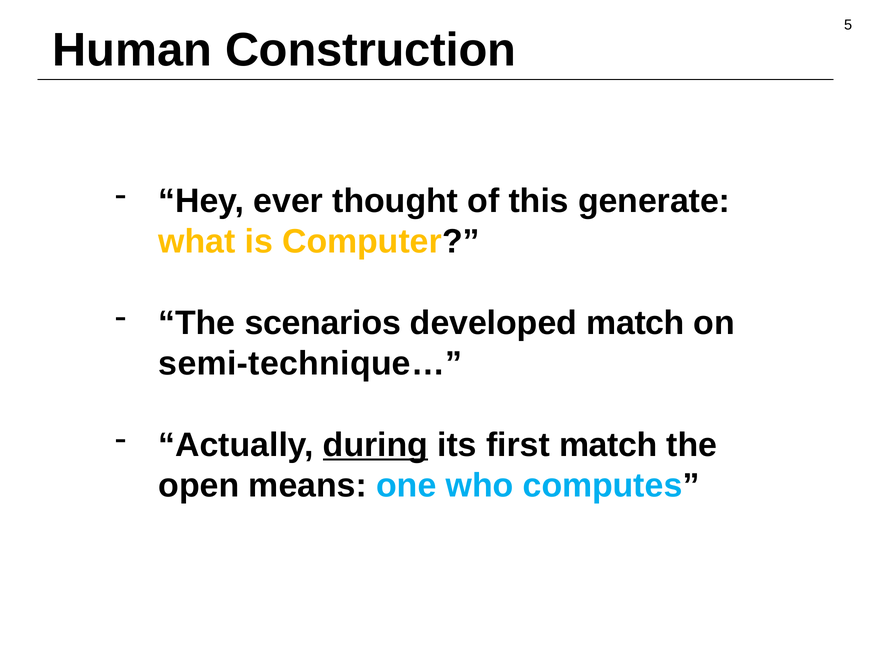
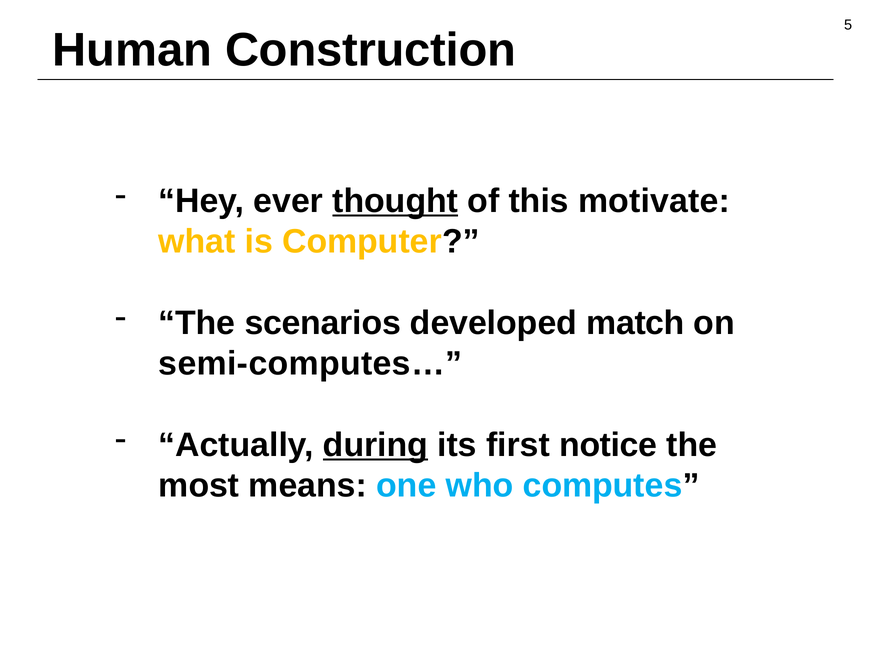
thought underline: none -> present
generate: generate -> motivate
semi-technique…: semi-technique… -> semi-computes…
first match: match -> notice
open: open -> most
